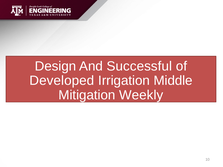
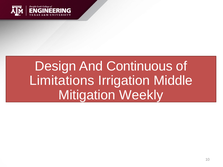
Successful: Successful -> Continuous
Developed: Developed -> Limitations
